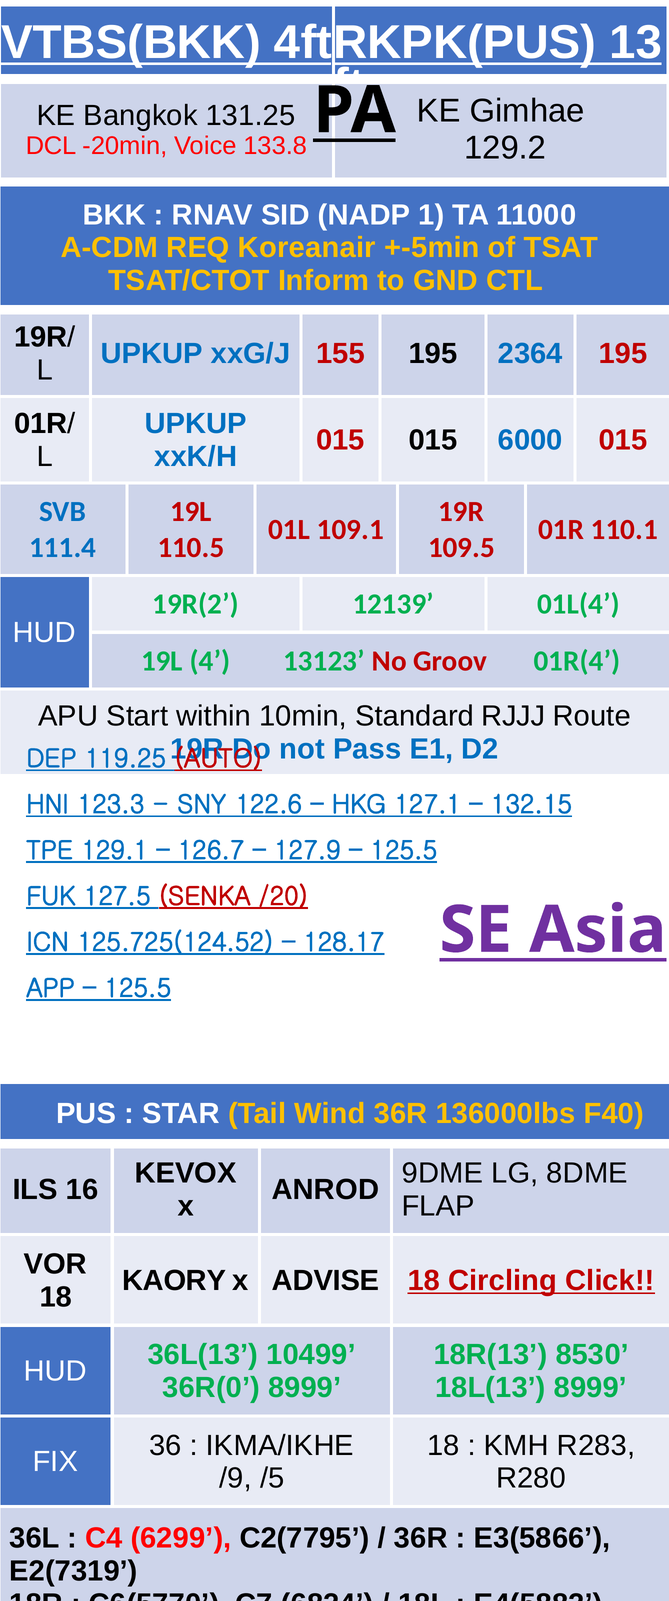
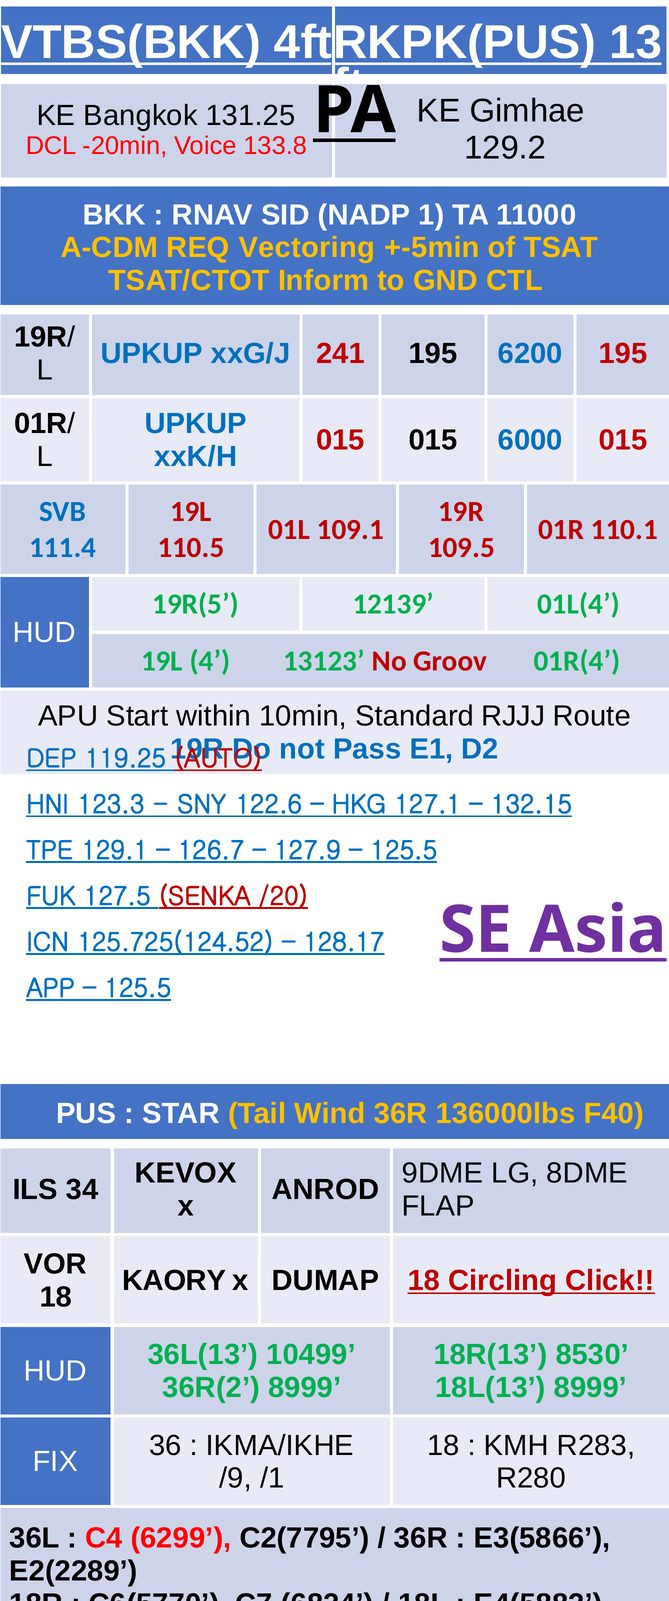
Koreanair: Koreanair -> Vectoring
155: 155 -> 241
2364: 2364 -> 6200
19R(2: 19R(2 -> 19R(5
16: 16 -> 34
ADVISE: ADVISE -> DUMAP
36R(0: 36R(0 -> 36R(2
/5: /5 -> /1
E2(7319: E2(7319 -> E2(2289
